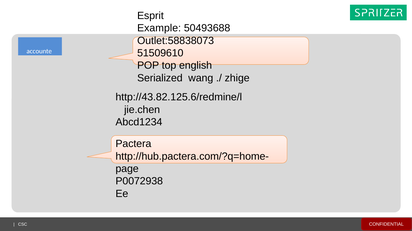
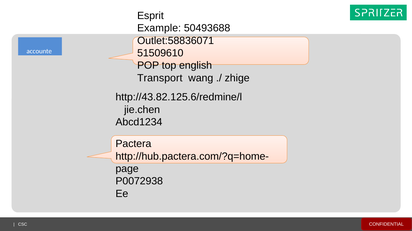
Outlet:58838073: Outlet:58838073 -> Outlet:58836071
Serialized: Serialized -> Transport
